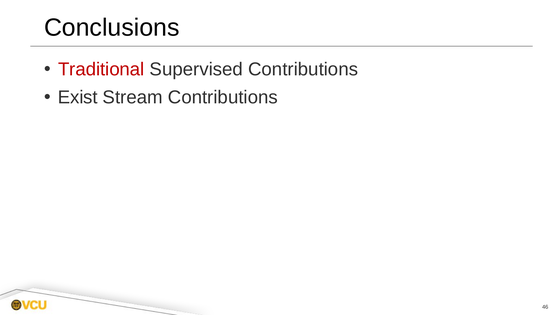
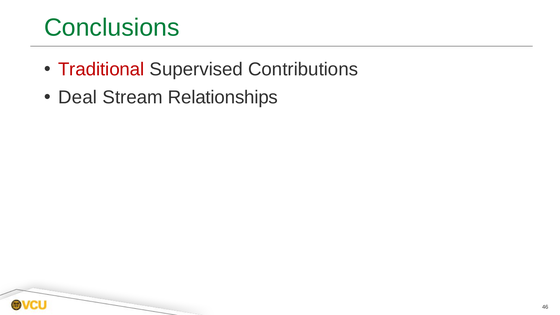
Conclusions colour: black -> green
Exist: Exist -> Deal
Stream Contributions: Contributions -> Relationships
